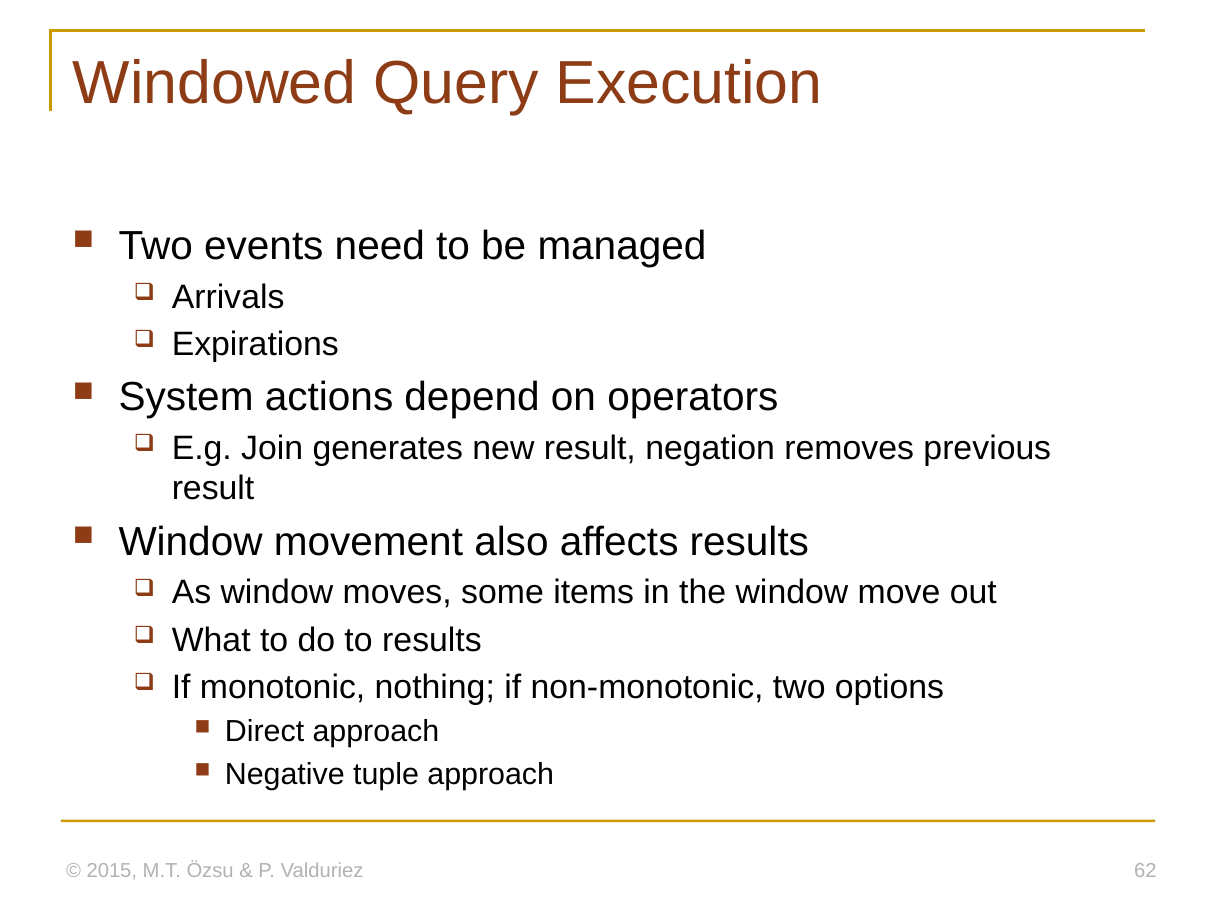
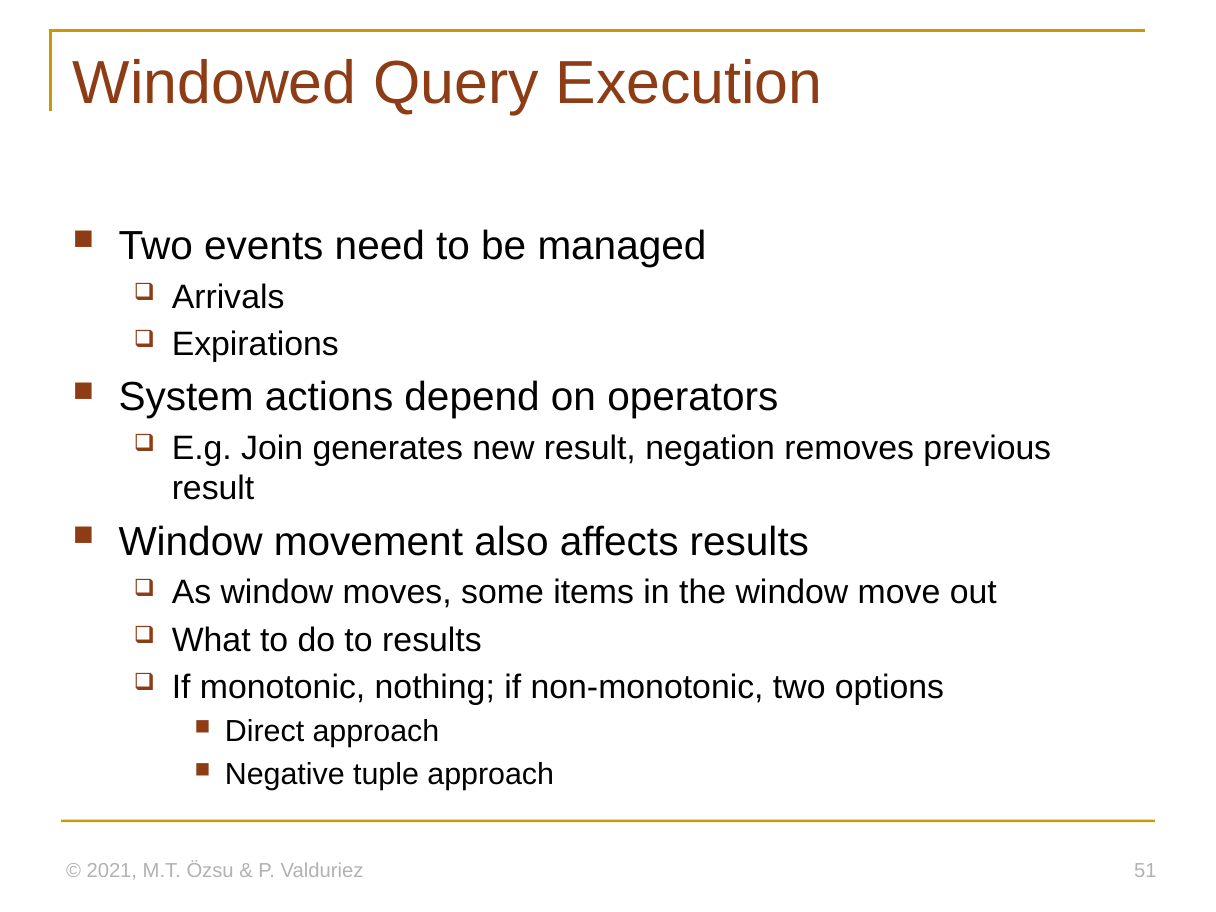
2015: 2015 -> 2021
62: 62 -> 51
